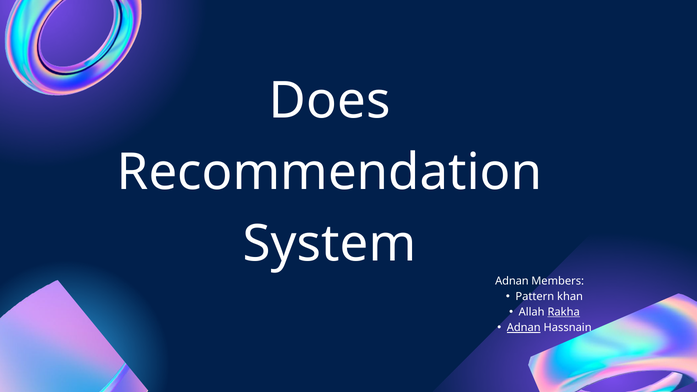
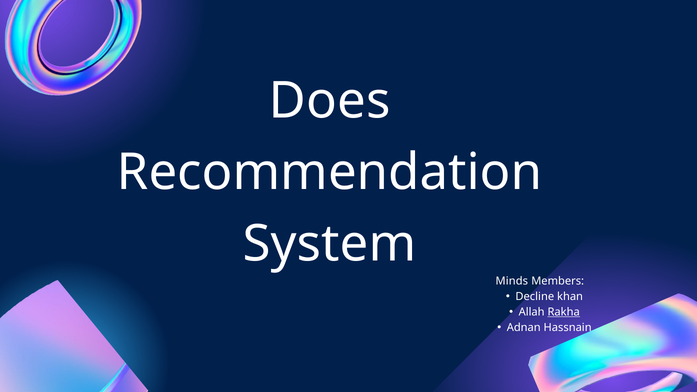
Adnan at (512, 281): Adnan -> Minds
Pattern: Pattern -> Decline
Adnan at (524, 328) underline: present -> none
